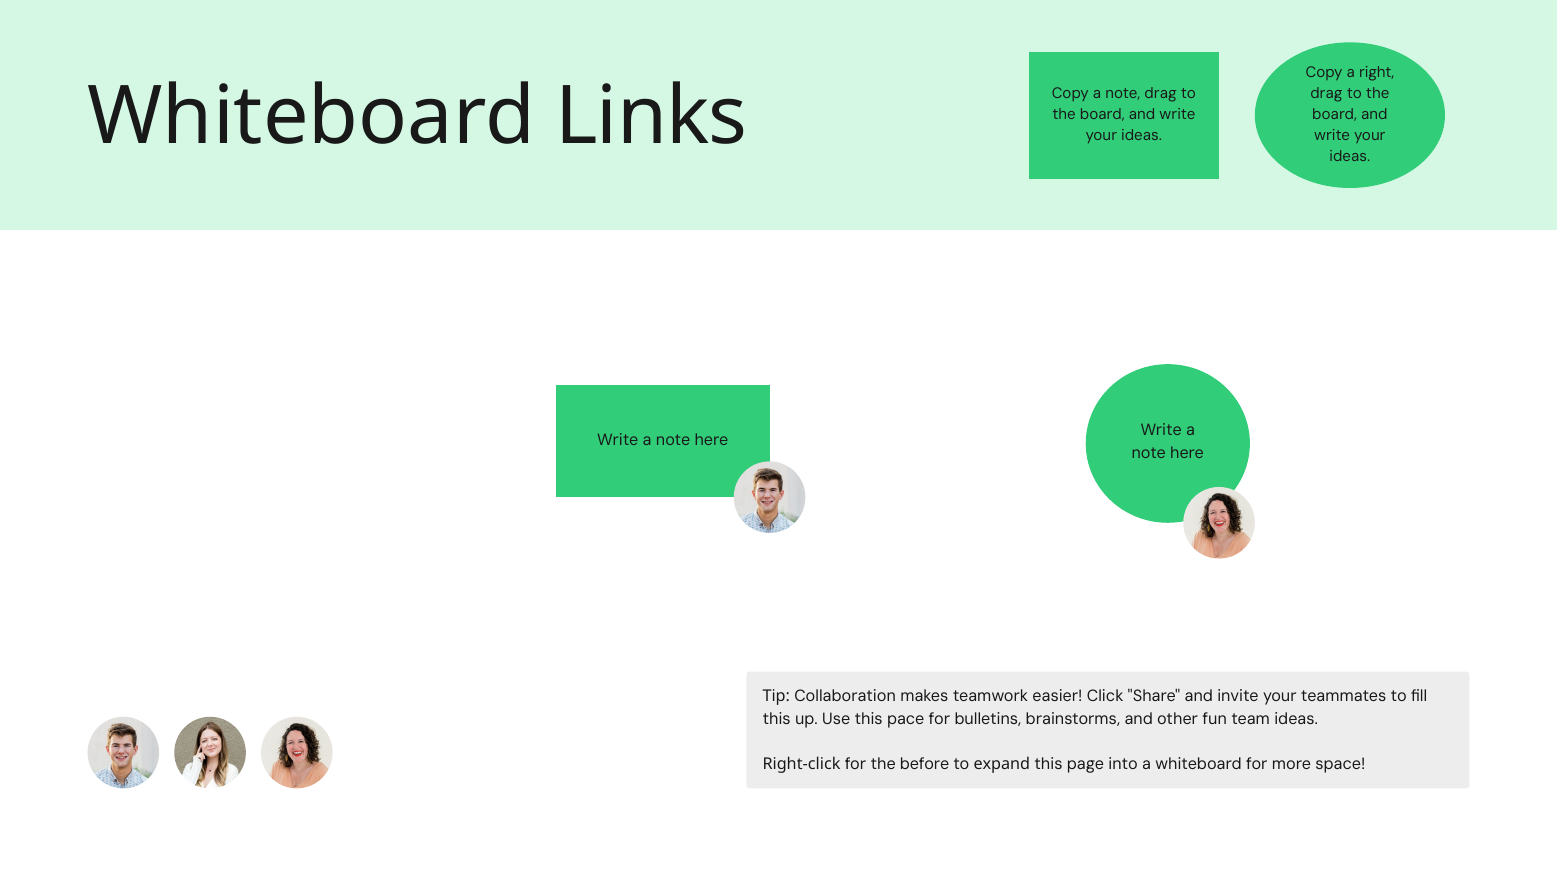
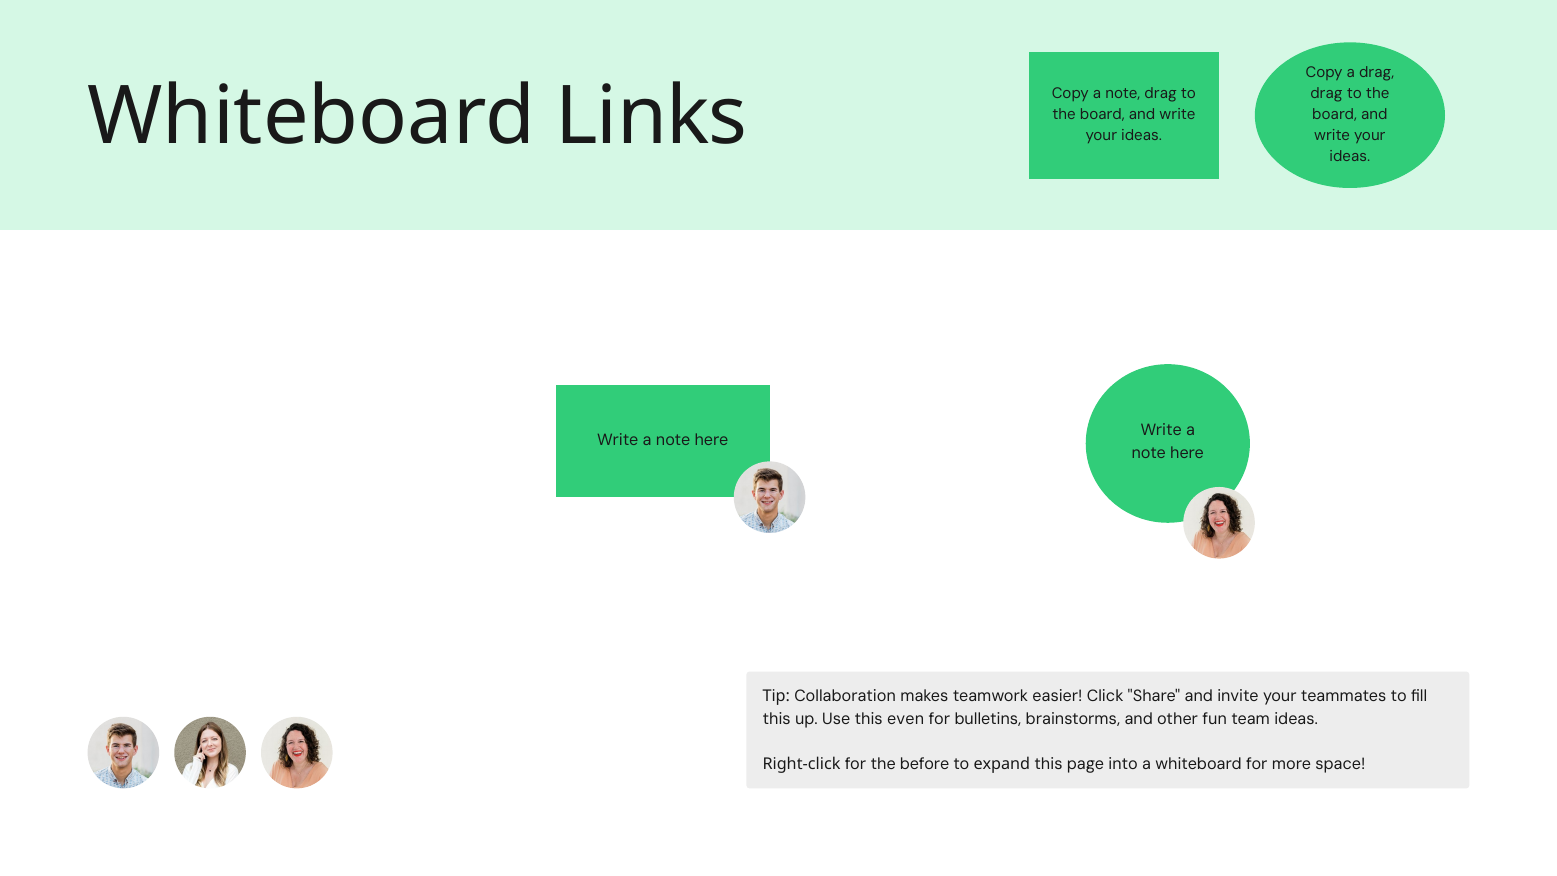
a right: right -> drag
pace: pace -> even
